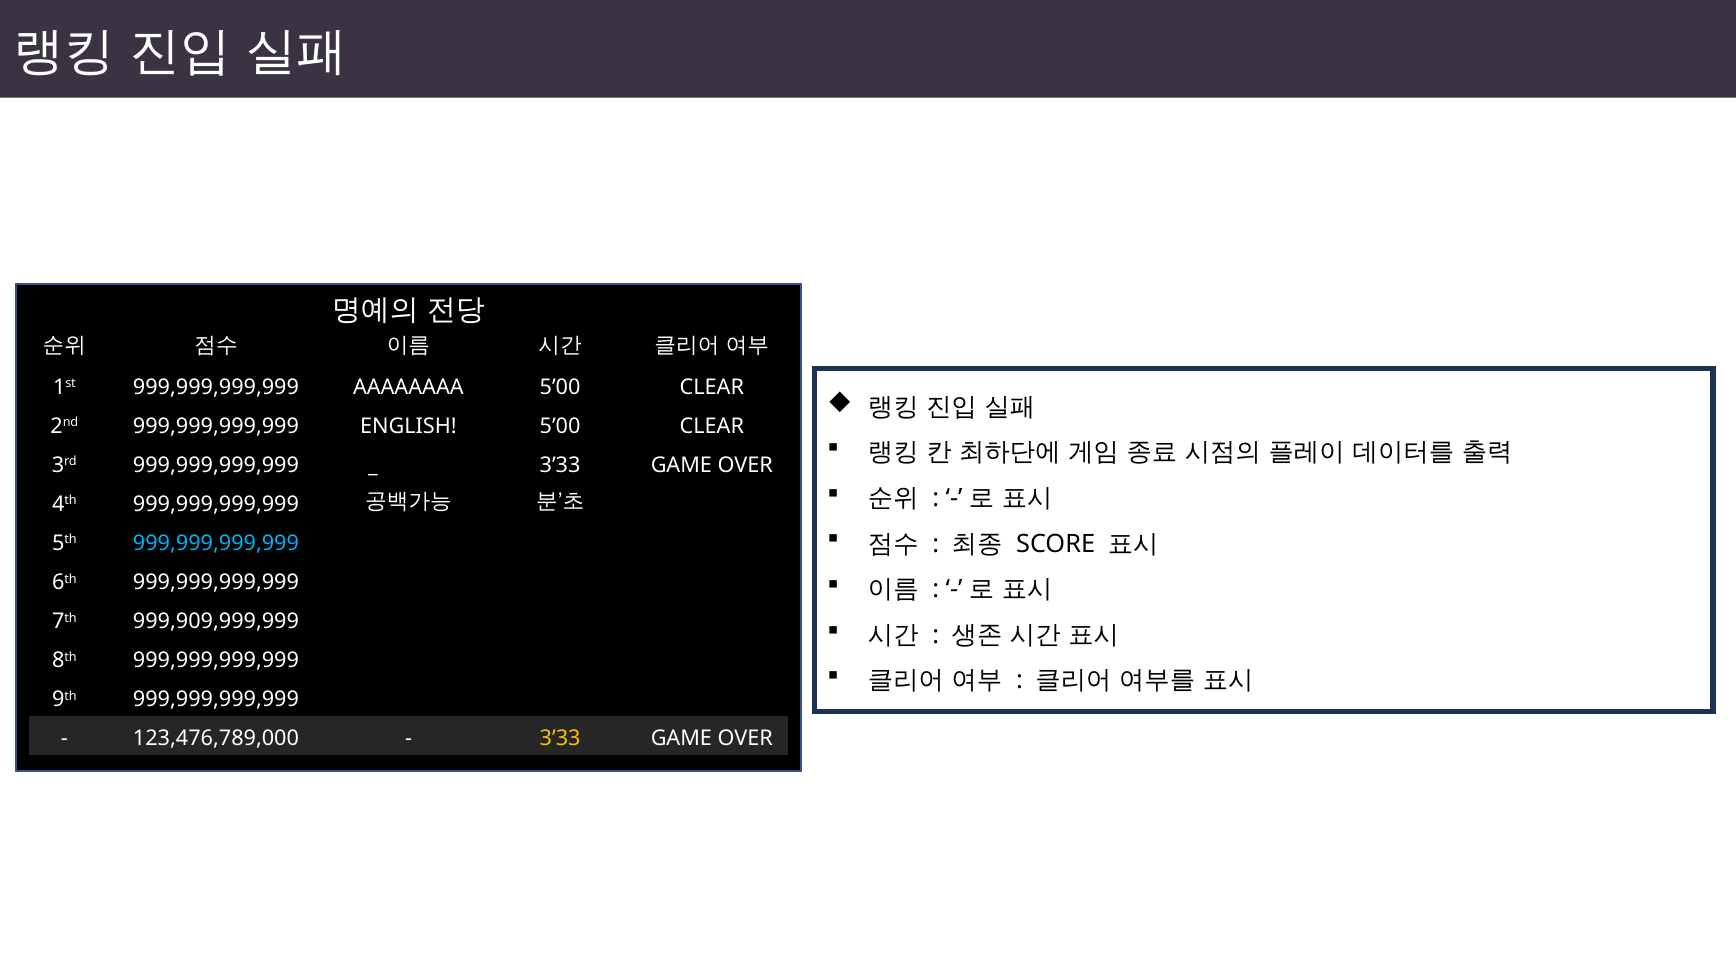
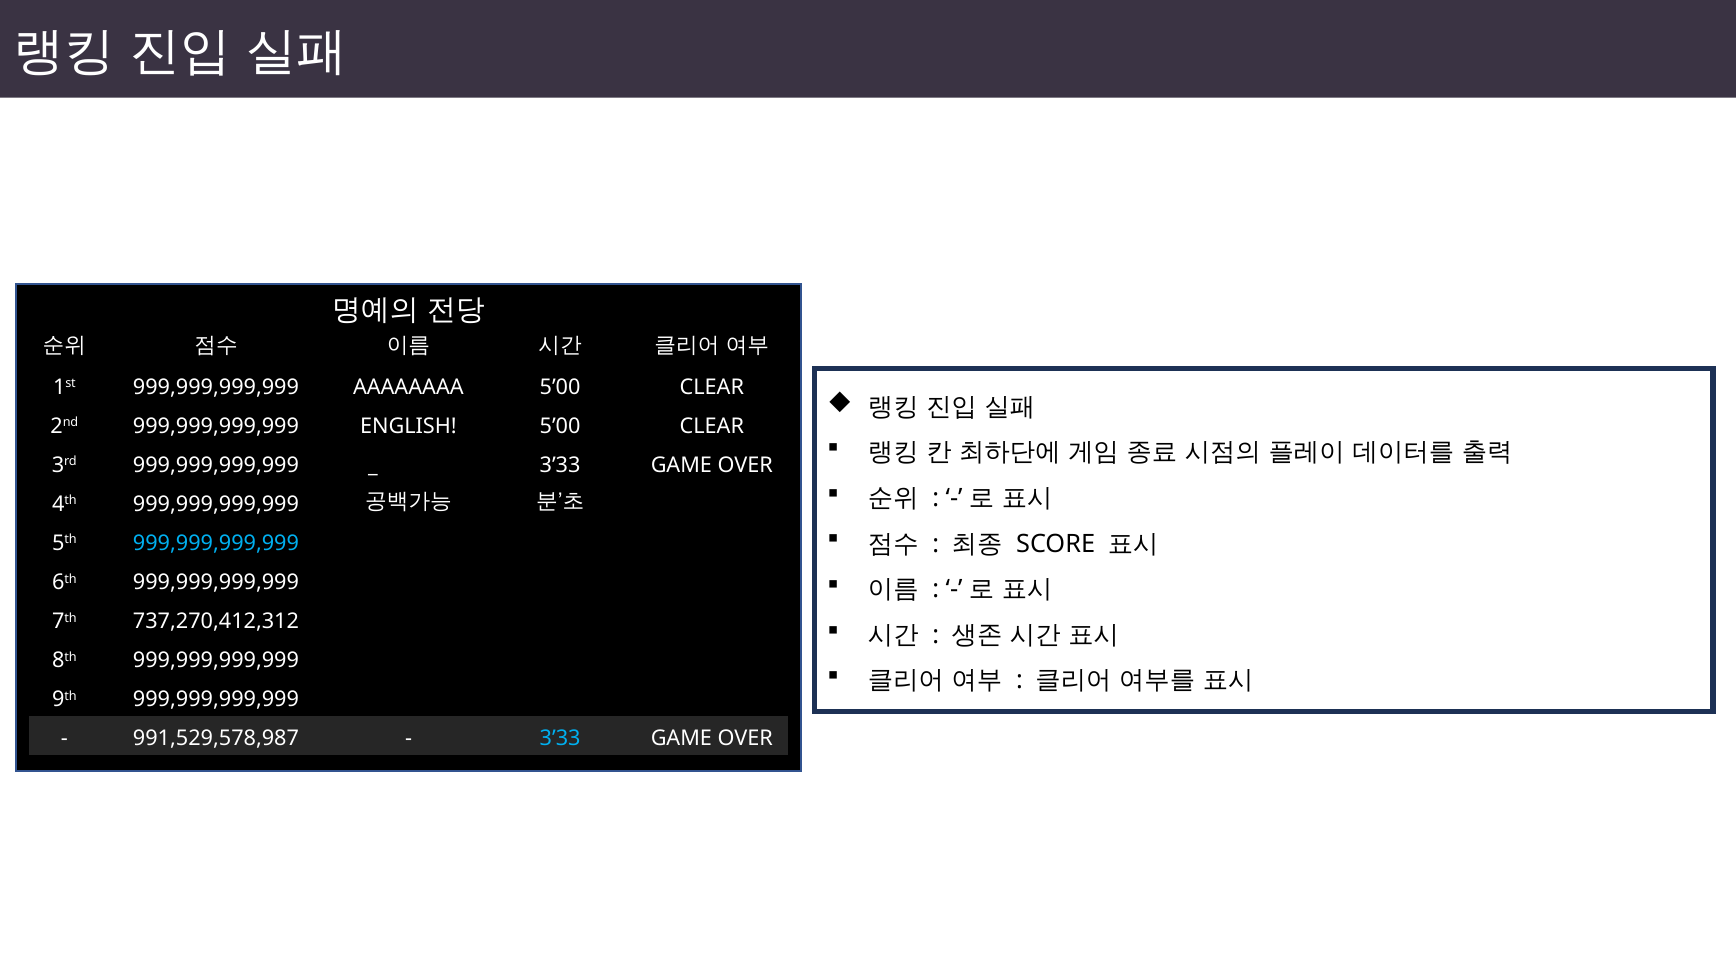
999,909,999,999: 999,909,999,999 -> 737,270,412,312
123,476,789,000: 123,476,789,000 -> 991,529,578,987
3’33 at (560, 739) colour: yellow -> light blue
